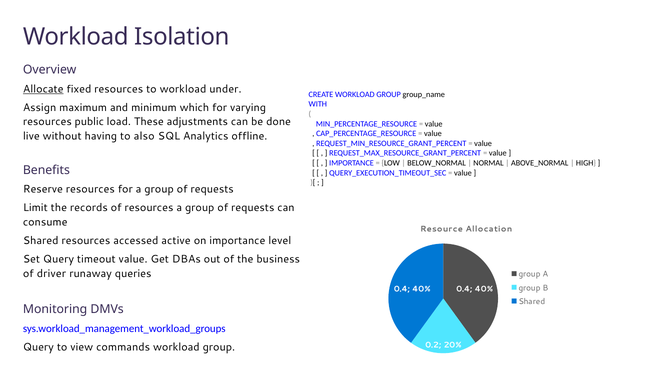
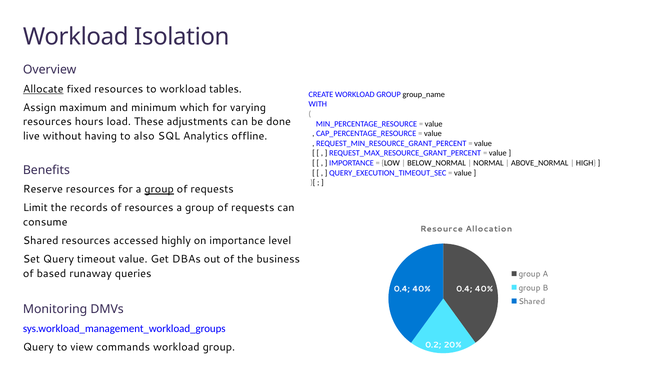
under: under -> tables
public: public -> hours
group at (159, 189) underline: none -> present
active: active -> highly
driver: driver -> based
